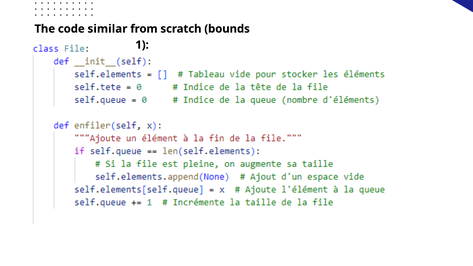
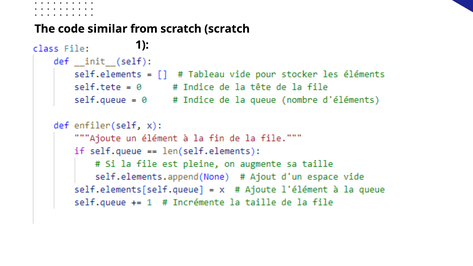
scratch bounds: bounds -> scratch
